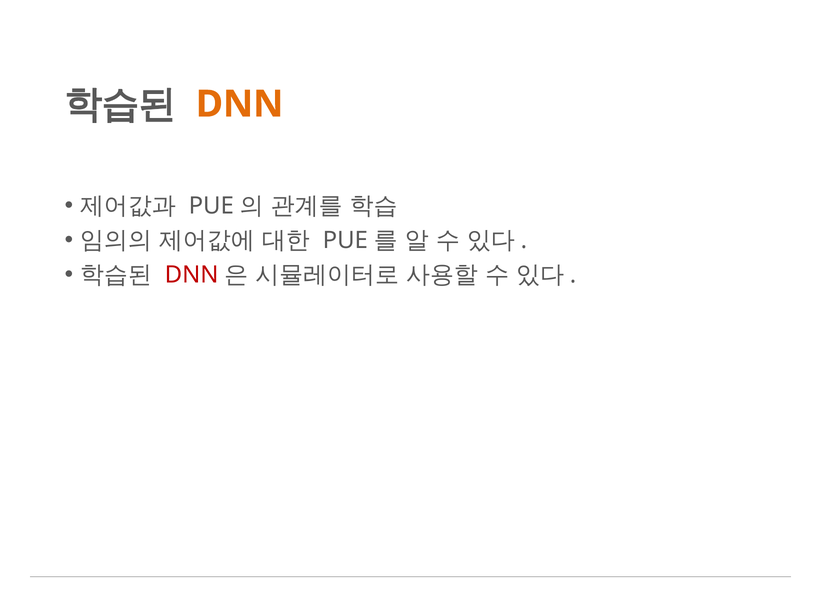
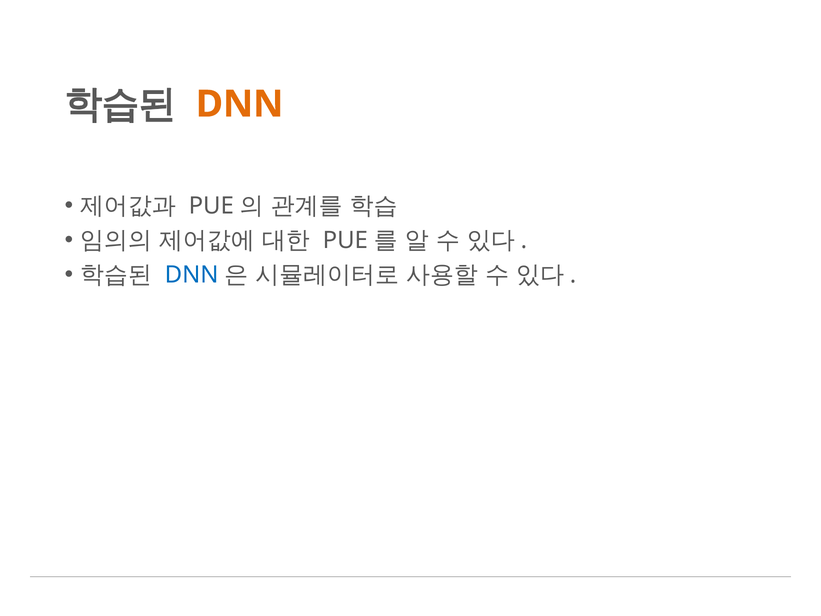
DNN at (192, 275) colour: red -> blue
